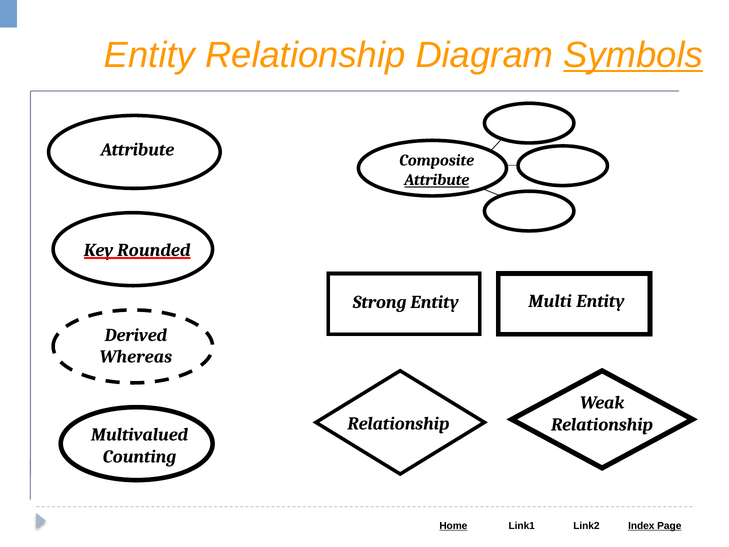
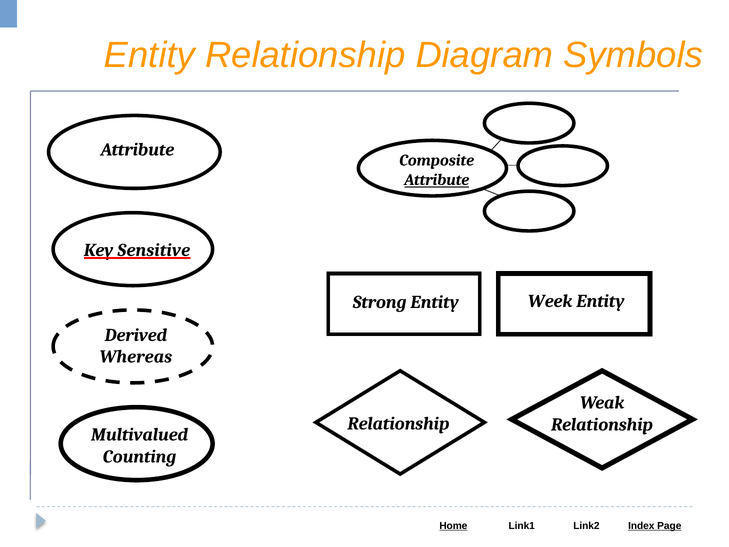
Symbols underline: present -> none
Rounded: Rounded -> Sensitive
Multi: Multi -> Week
